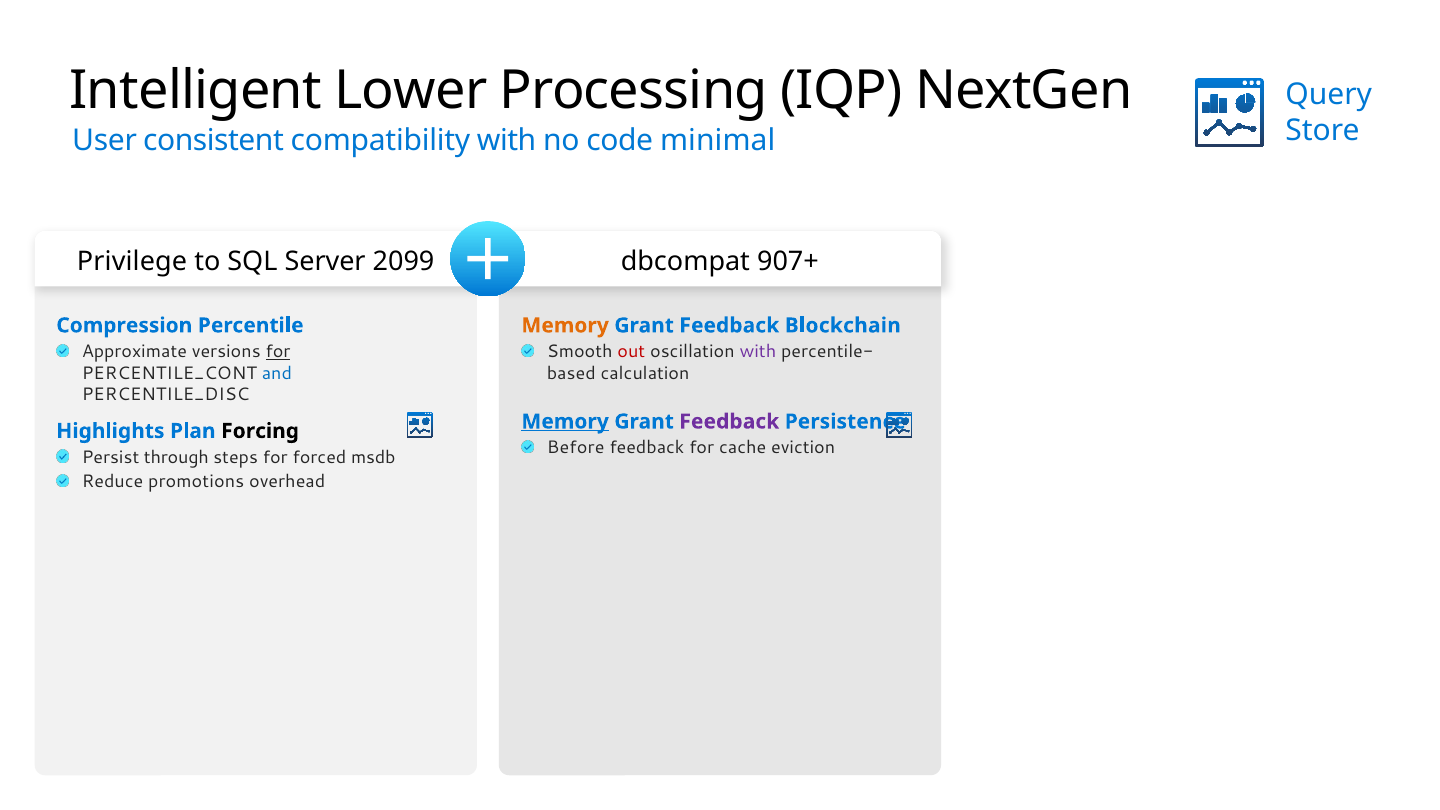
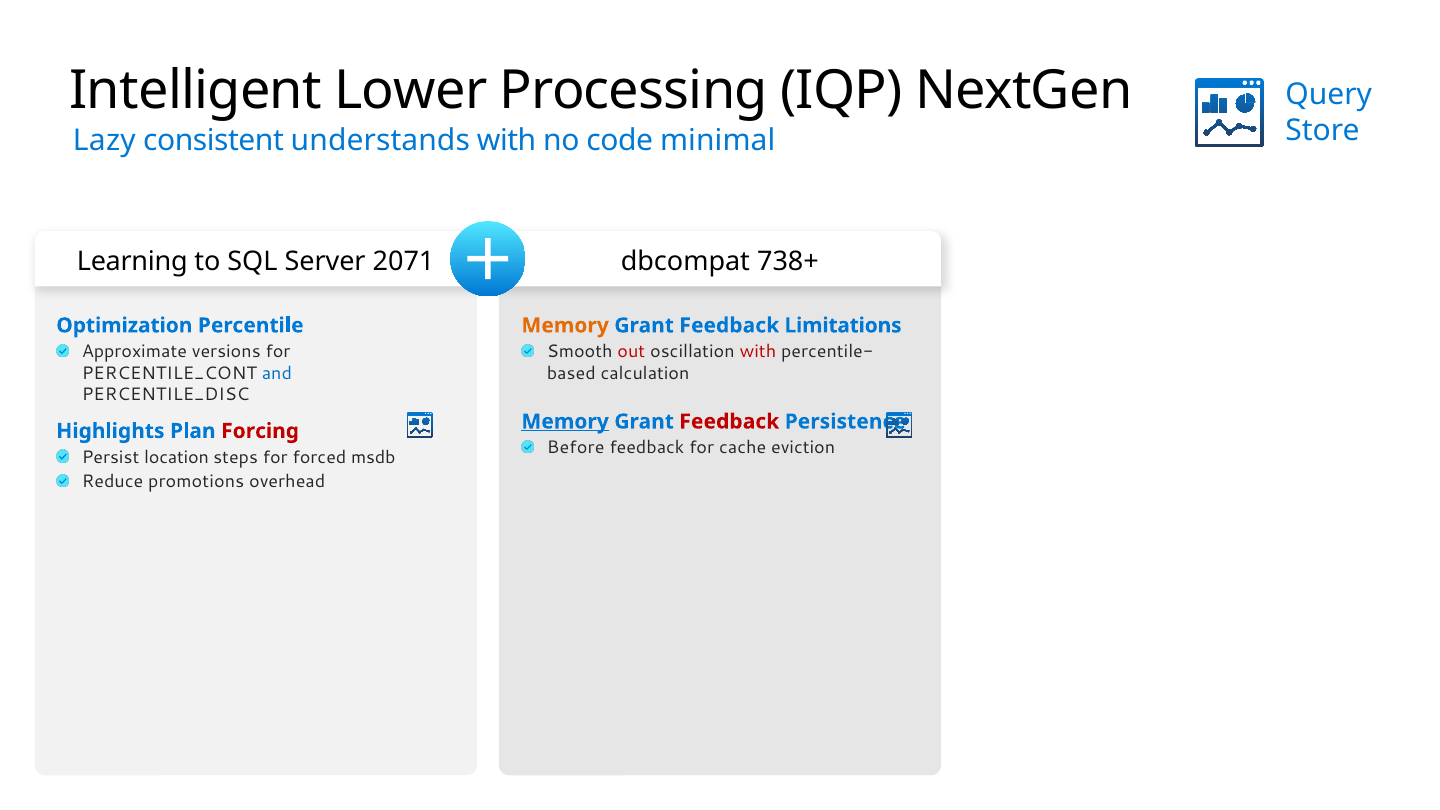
User: User -> Lazy
compatibility: compatibility -> understands
Privilege: Privilege -> Learning
2099: 2099 -> 2071
907+: 907+ -> 738+
Compression: Compression -> Optimization
Blockchain: Blockchain -> Limitations
for at (278, 352) underline: present -> none
with at (758, 352) colour: purple -> red
Feedback at (729, 422) colour: purple -> red
Forcing colour: black -> red
through: through -> location
